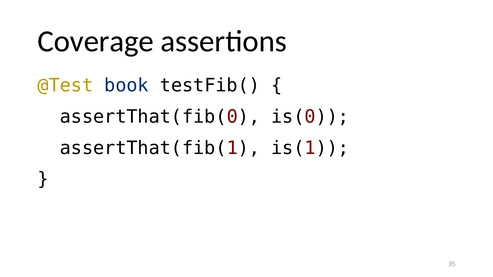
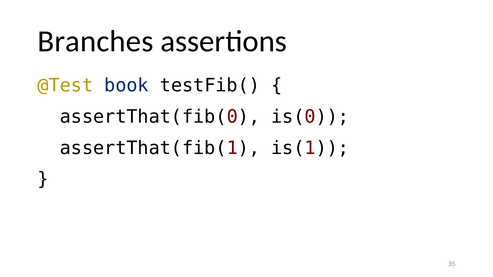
Coverage: Coverage -> Branches
